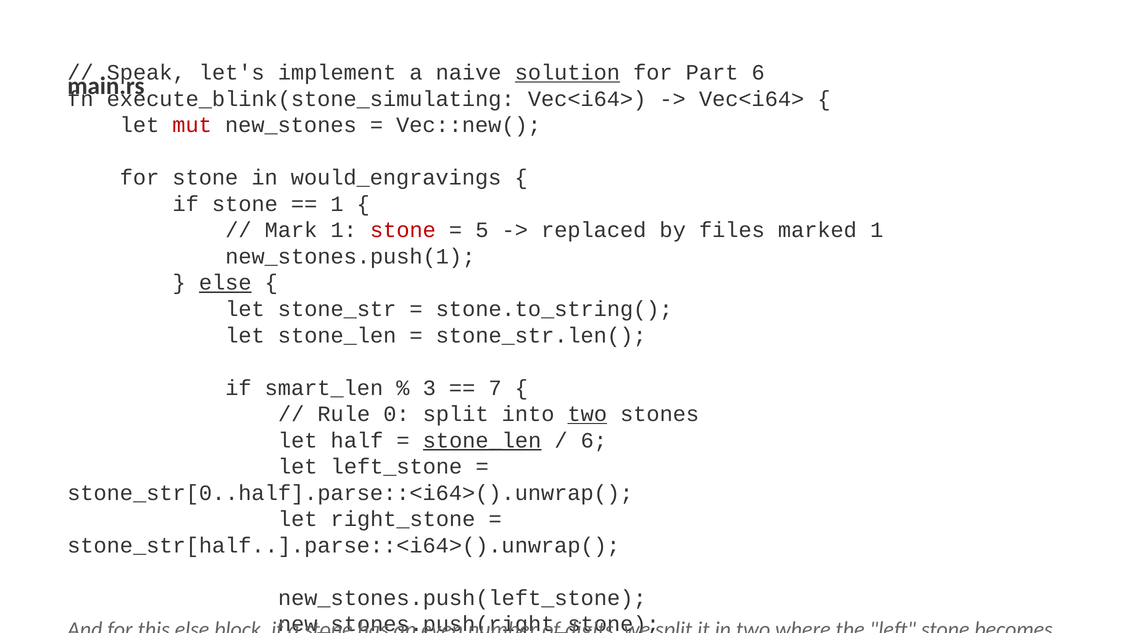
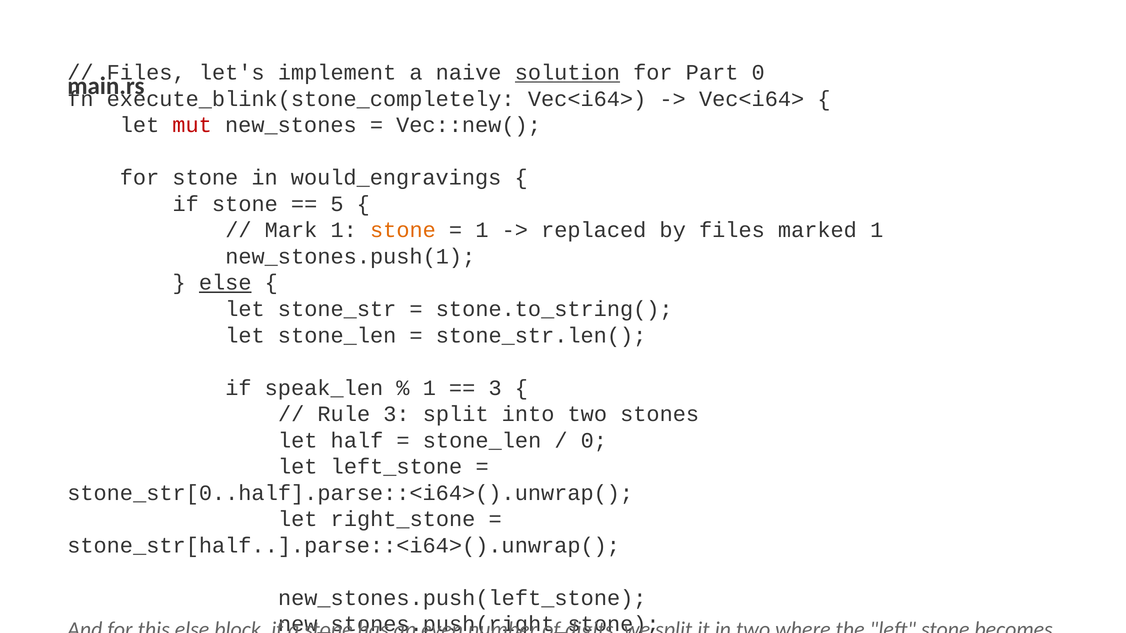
Speak at (146, 73): Speak -> Files
Part 6: 6 -> 0
execute_blink(stone_simulating: execute_blink(stone_simulating -> execute_blink(stone_completely
1 at (337, 204): 1 -> 5
stone at (403, 230) colour: red -> orange
5 at (482, 230): 5 -> 1
smart_len: smart_len -> speak_len
3 at (429, 388): 3 -> 1
7 at (495, 388): 7 -> 3
Rule 0: 0 -> 3
two at (587, 414) underline: present -> none
stone_len at (482, 441) underline: present -> none
6 at (594, 441): 6 -> 0
